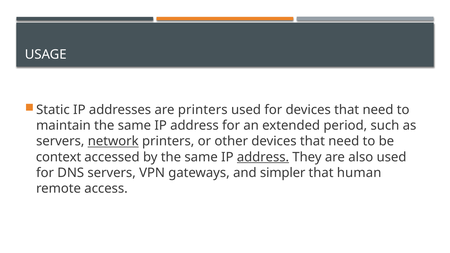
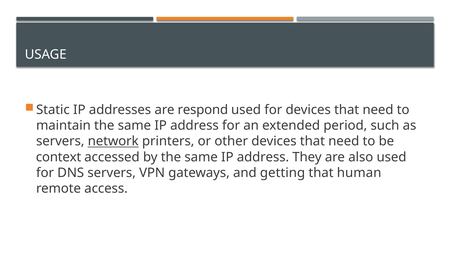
are printers: printers -> respond
address at (263, 157) underline: present -> none
simpler: simpler -> getting
